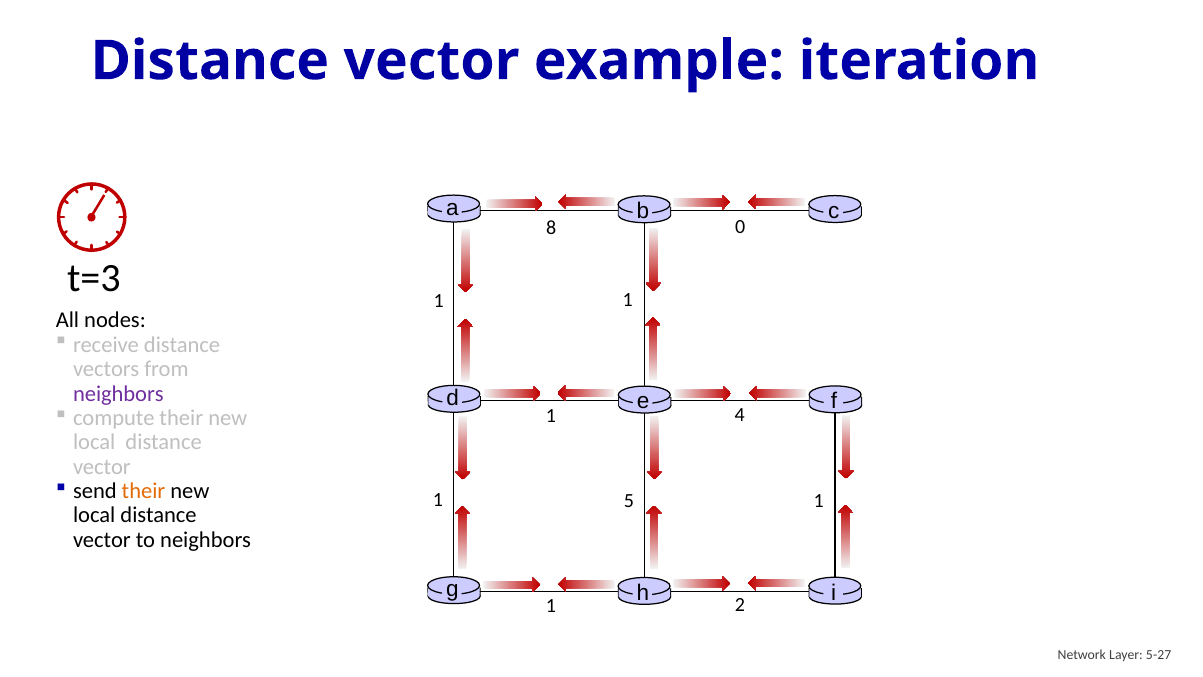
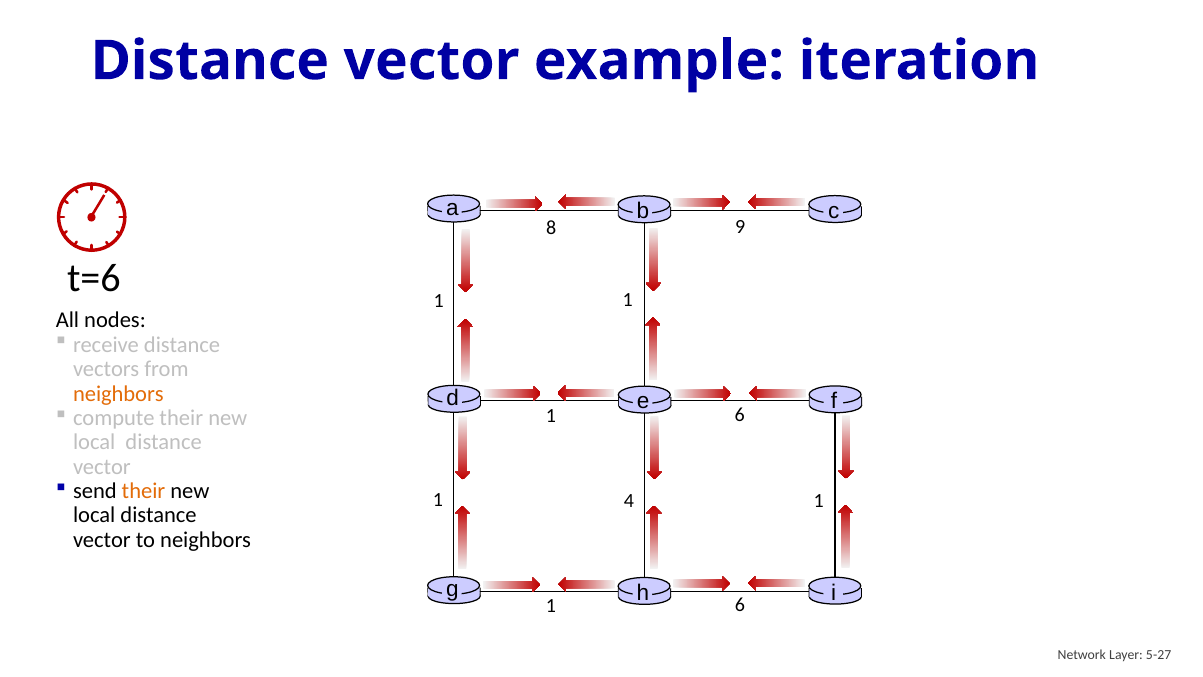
0: 0 -> 9
t=3: t=3 -> t=6
neighbors at (118, 393) colour: purple -> orange
4 at (740, 415): 4 -> 6
5: 5 -> 4
2 at (740, 604): 2 -> 6
